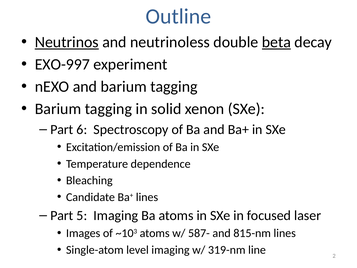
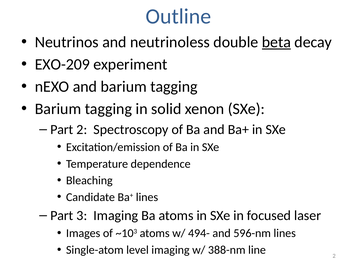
Neutrinos underline: present -> none
EXO-997: EXO-997 -> EXO-209
Part 6: 6 -> 2
5: 5 -> 3
587-: 587- -> 494-
815-nm: 815-nm -> 596-nm
319-nm: 319-nm -> 388-nm
